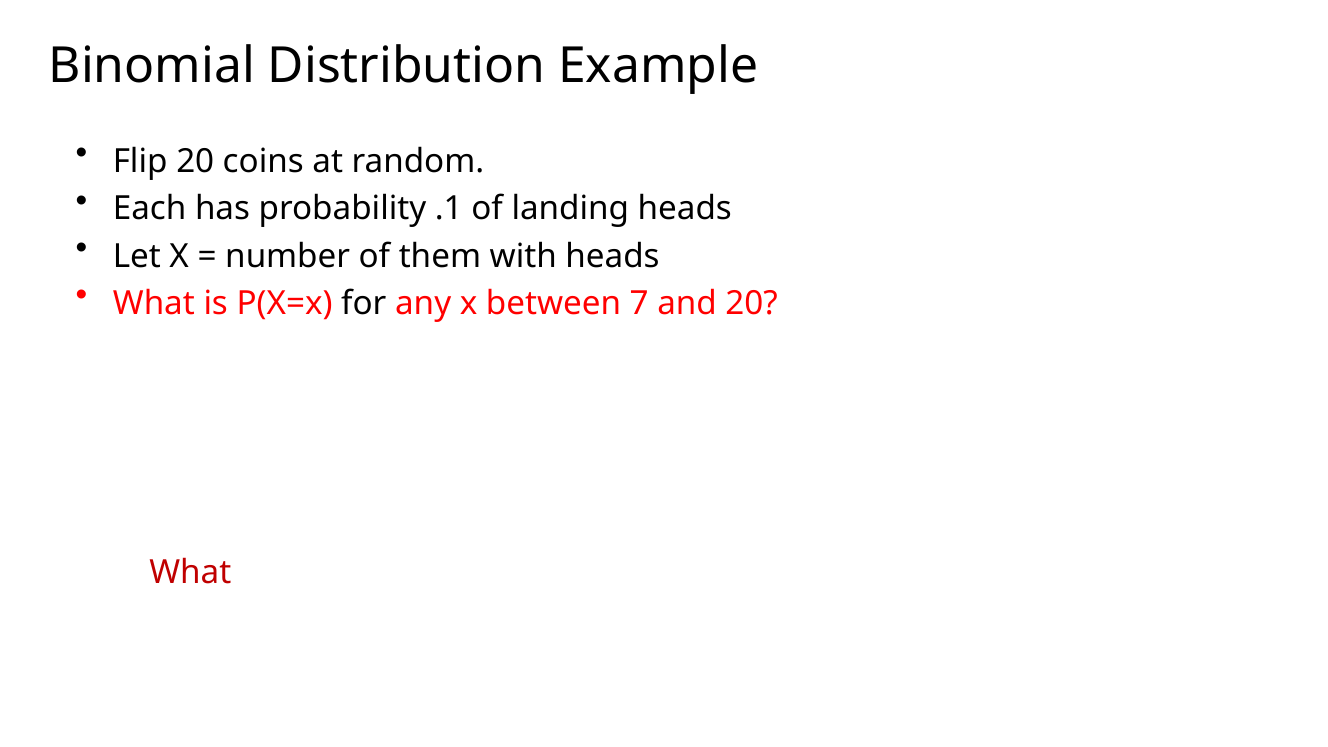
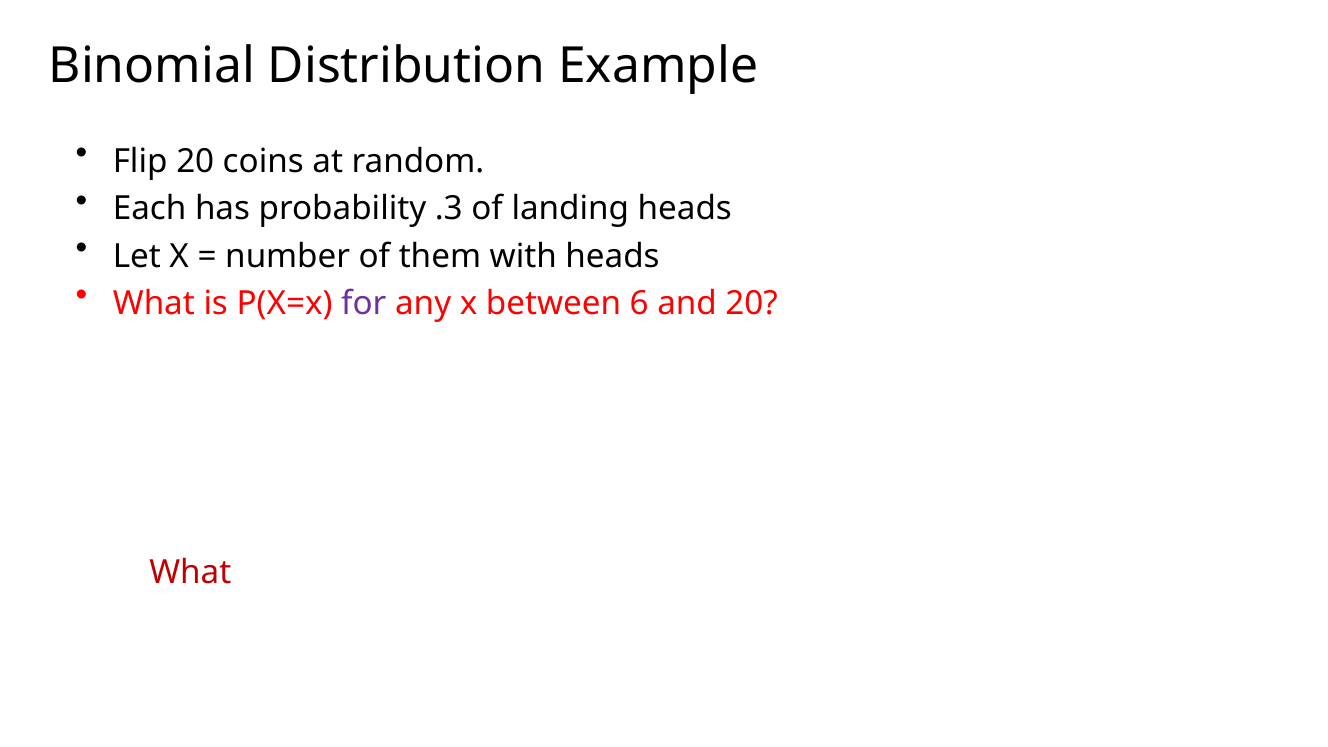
.1: .1 -> .3
for colour: black -> purple
between 7: 7 -> 6
